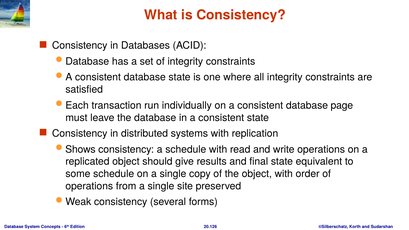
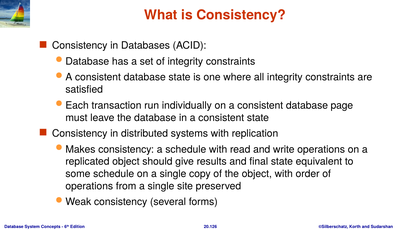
Shows: Shows -> Makes
